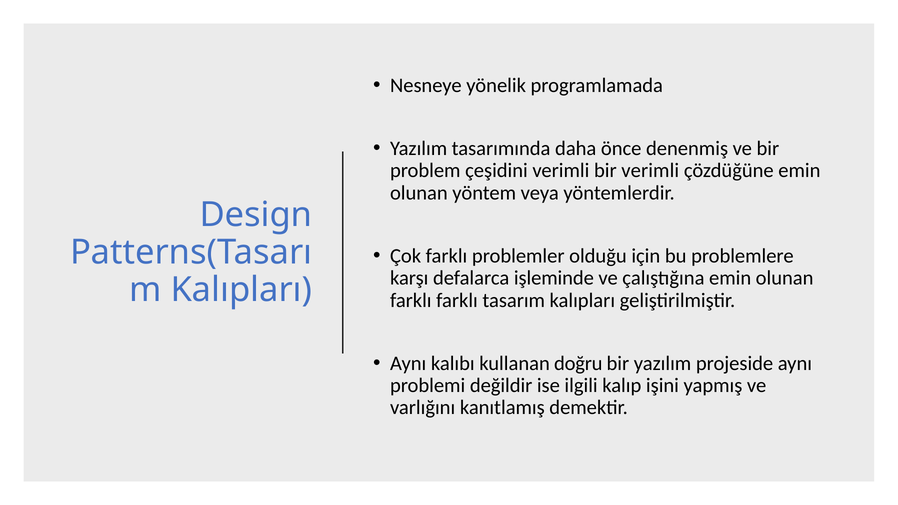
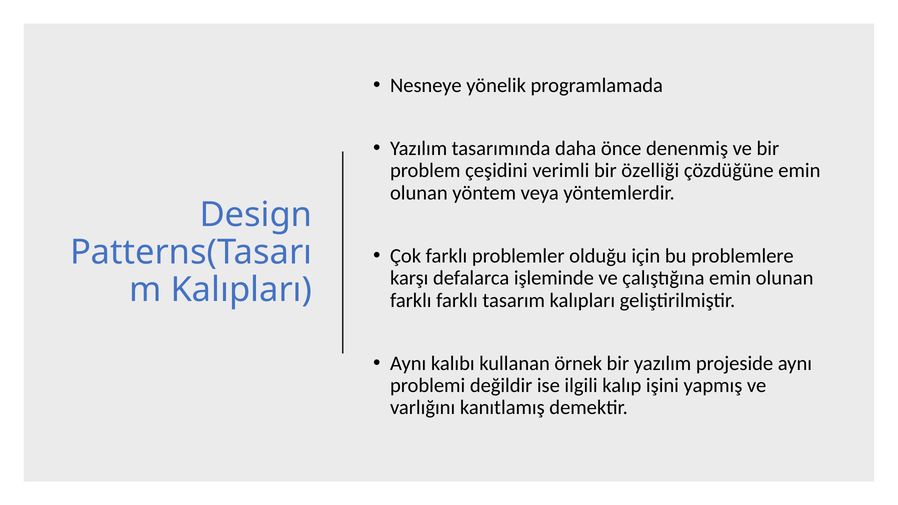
bir verimli: verimli -> özelliği
doğru: doğru -> örnek
